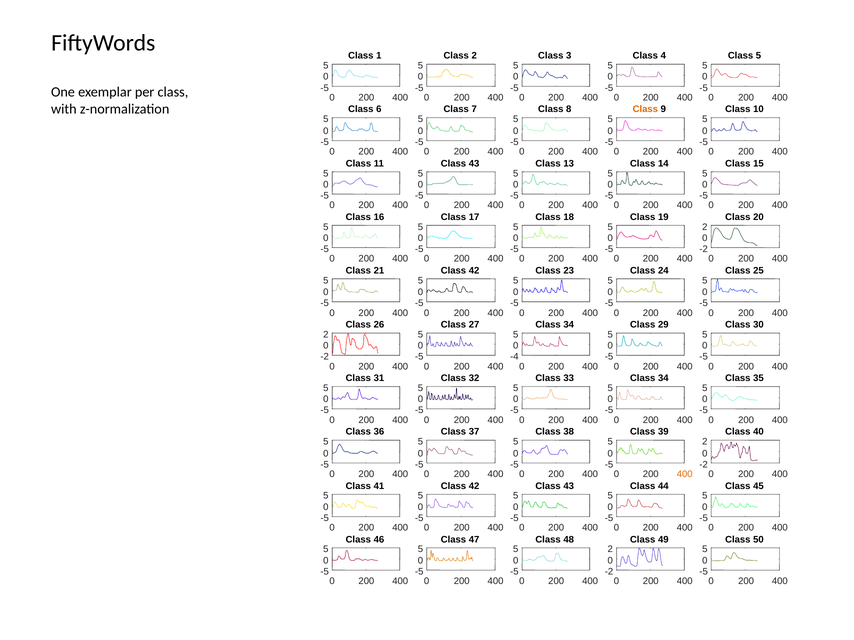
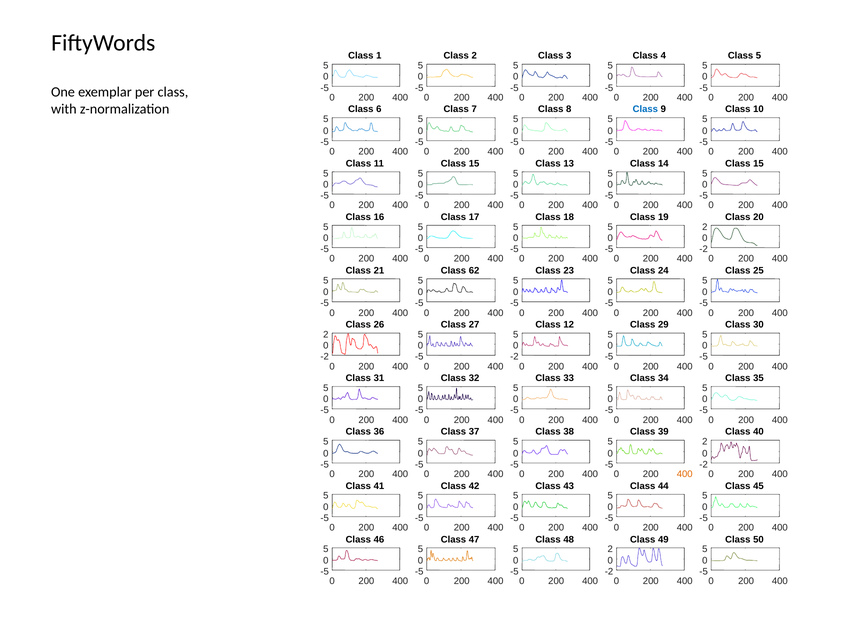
Class at (645, 109) colour: orange -> blue
43 at (474, 164): 43 -> 15
42 at (474, 271): 42 -> 62
34 at (569, 325): 34 -> 12
-4 at (514, 357): -4 -> -2
